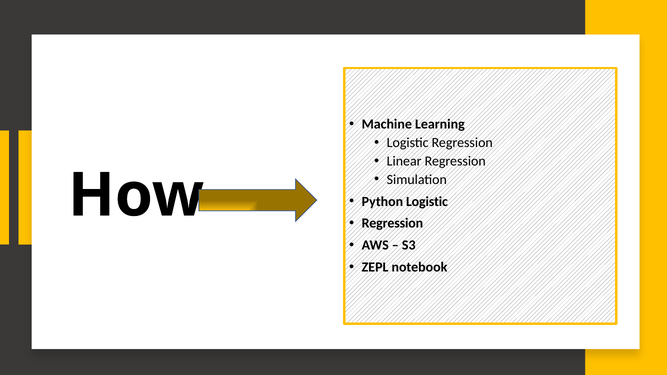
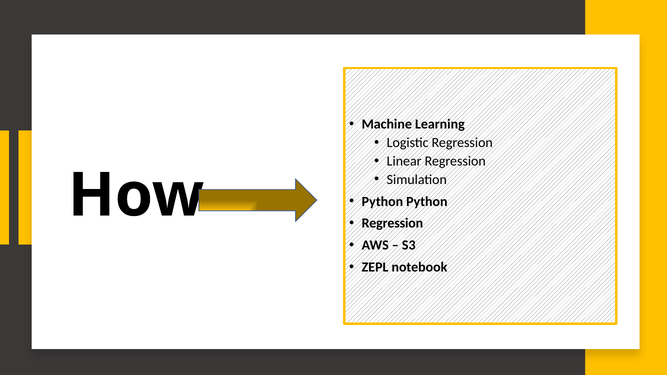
Python Logistic: Logistic -> Python
